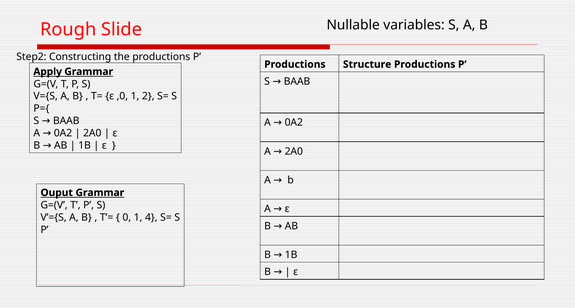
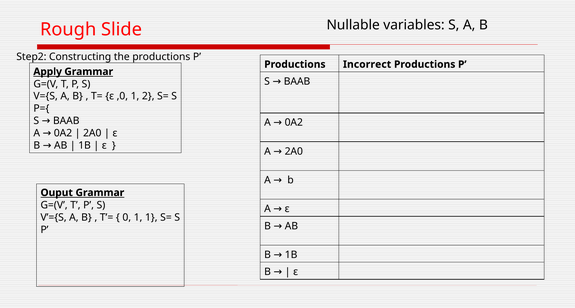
Structure: Structure -> Incorrect
1 4: 4 -> 1
